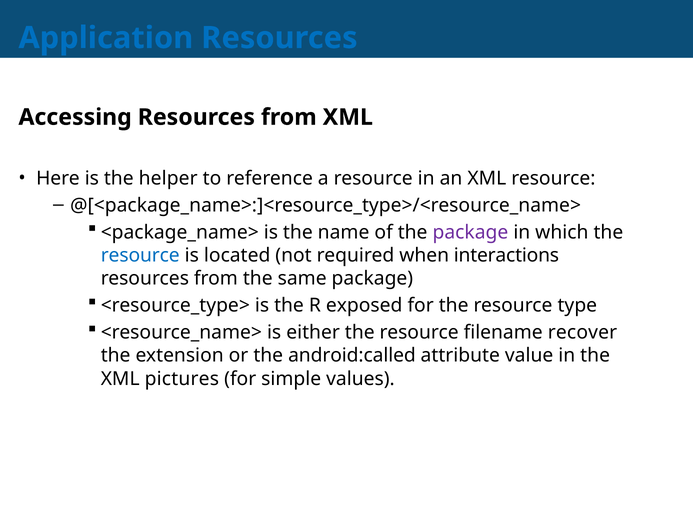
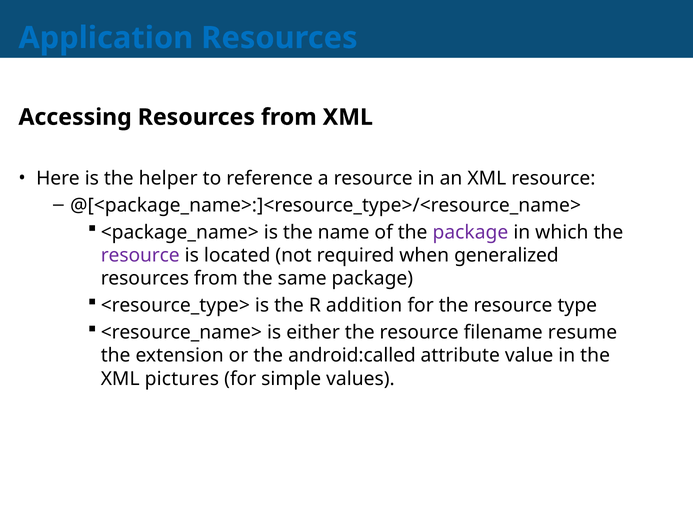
resource at (140, 255) colour: blue -> purple
interactions: interactions -> generalized
exposed: exposed -> addition
recover: recover -> resume
